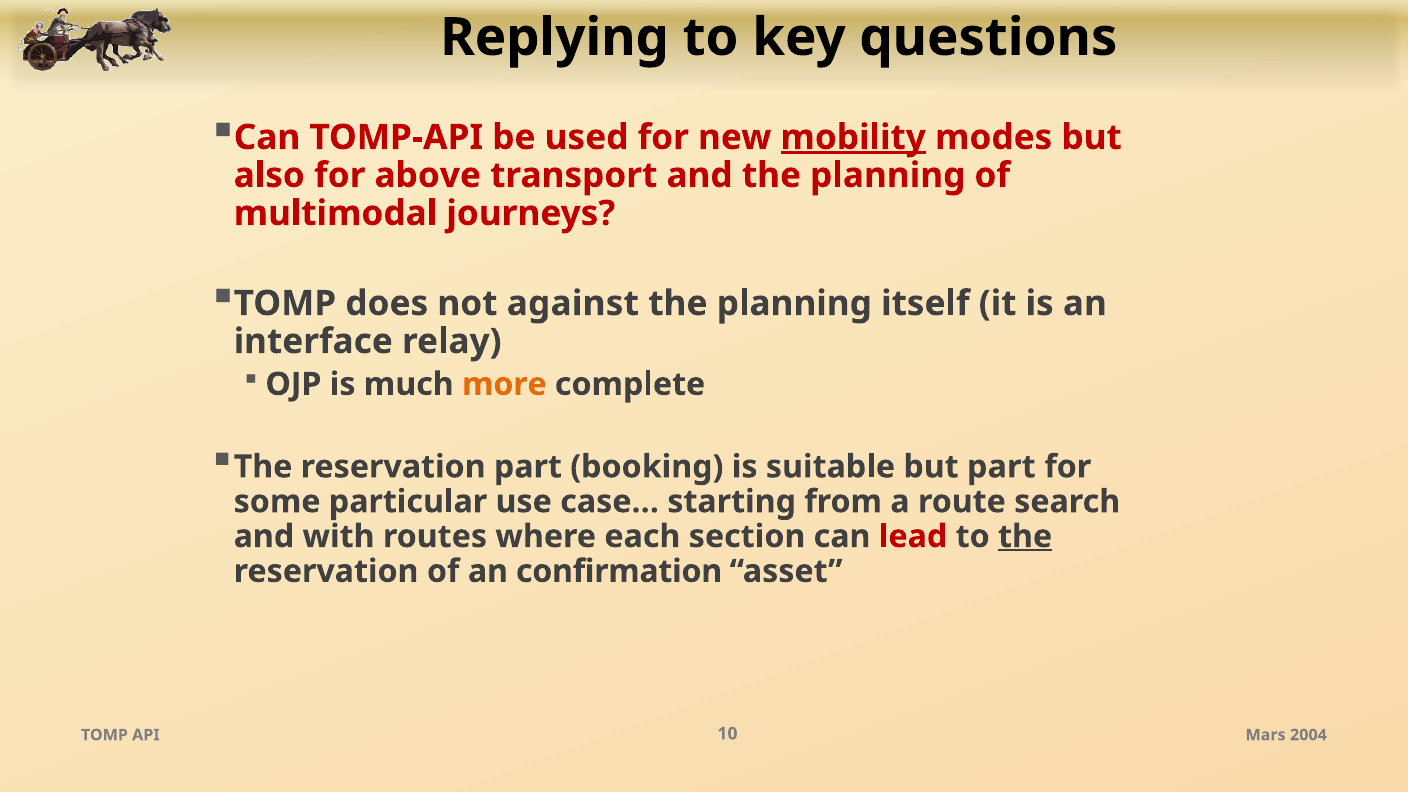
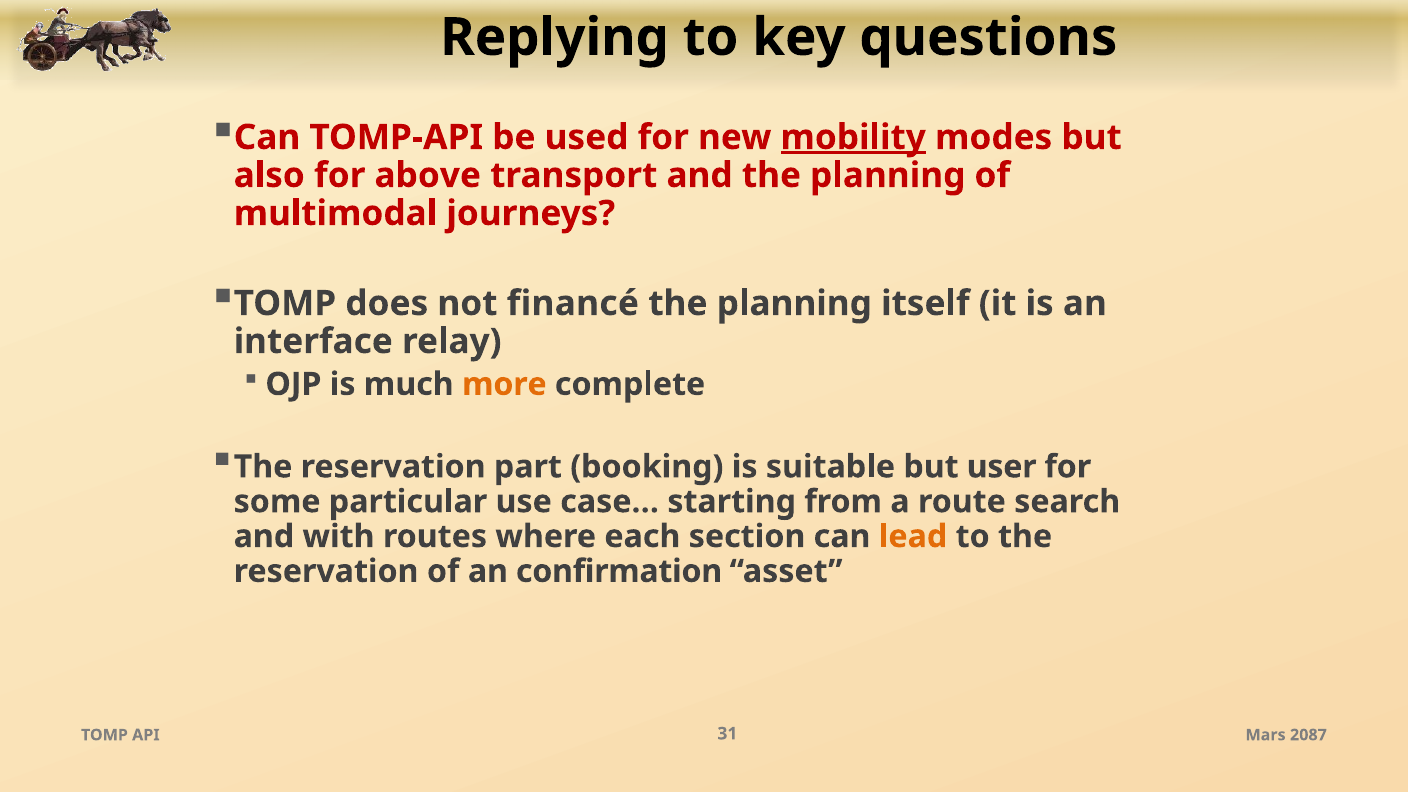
against: against -> financé
but part: part -> user
lead colour: red -> orange
the at (1025, 536) underline: present -> none
10: 10 -> 31
2004: 2004 -> 2087
